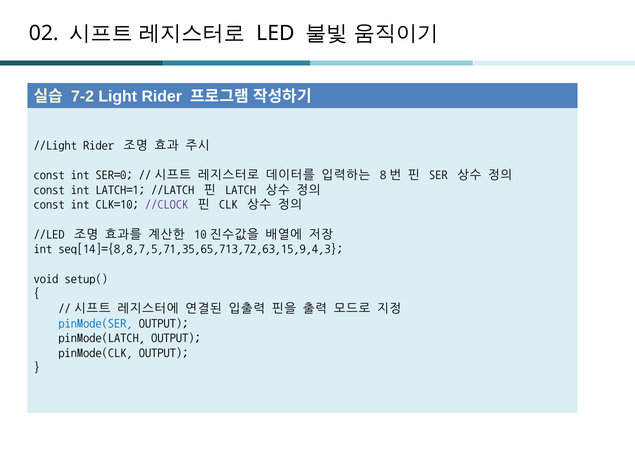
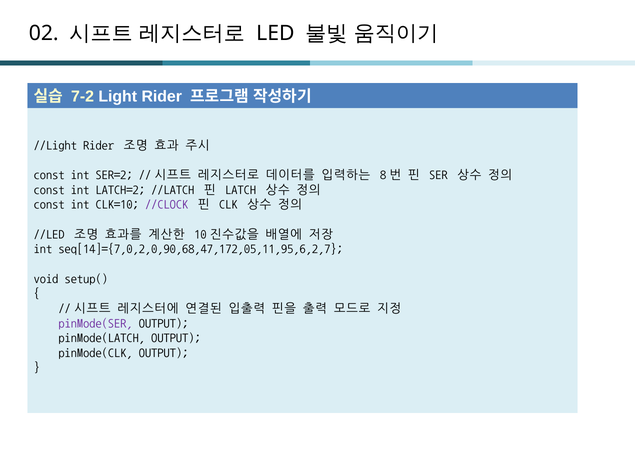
SER=0: SER=0 -> SER=2
LATCH=1: LATCH=1 -> LATCH=2
seq[14]={8,8,7,5,71,35,65,713,72,63,15,9,4,3: seq[14]={8,8,7,5,71,35,65,713,72,63,15,9,4,3 -> seq[14]={7,0,2,0,90,68,47,172,05,11,95,6,2,7
pinMode(SER colour: blue -> purple
